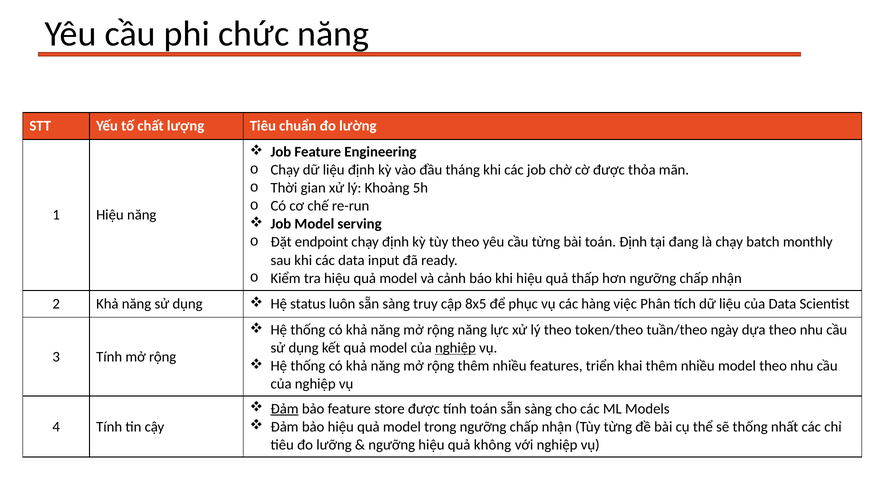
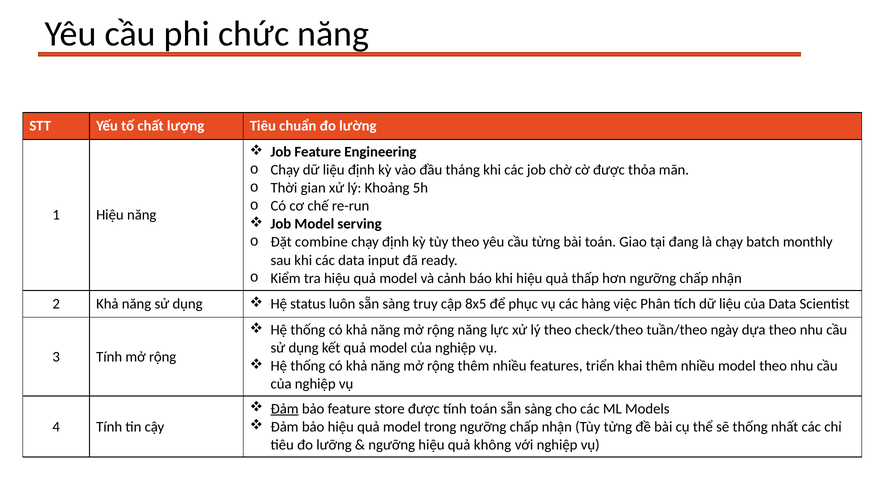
endpoint: endpoint -> combine
toán Định: Định -> Giao
token/theo: token/theo -> check/theo
nghiệp at (455, 348) underline: present -> none
